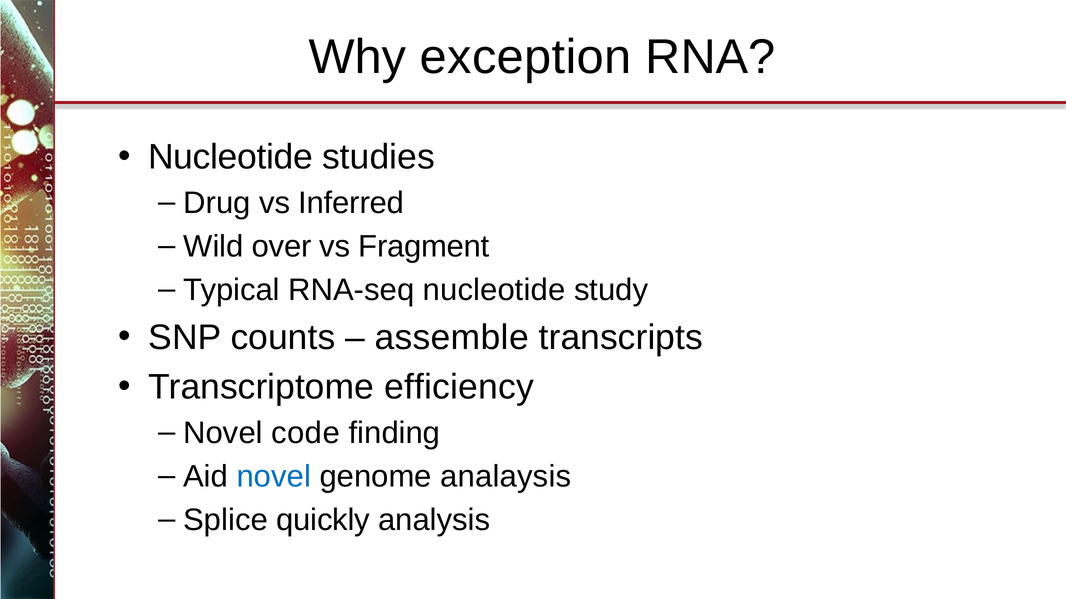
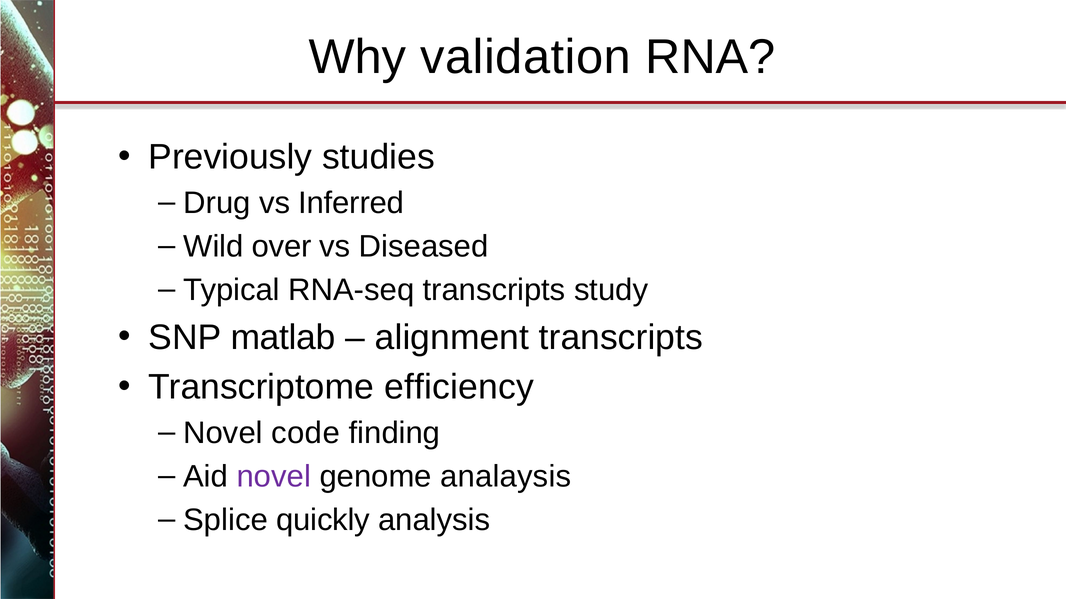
exception: exception -> validation
Nucleotide at (231, 157): Nucleotide -> Previously
Fragment: Fragment -> Diseased
RNA-seq nucleotide: nucleotide -> transcripts
counts: counts -> matlab
assemble: assemble -> alignment
novel at (274, 477) colour: blue -> purple
